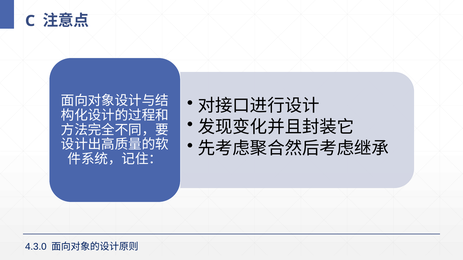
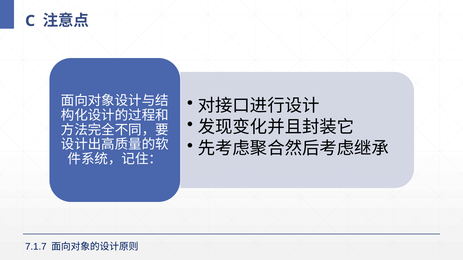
4.3.0: 4.3.0 -> 7.1.7
